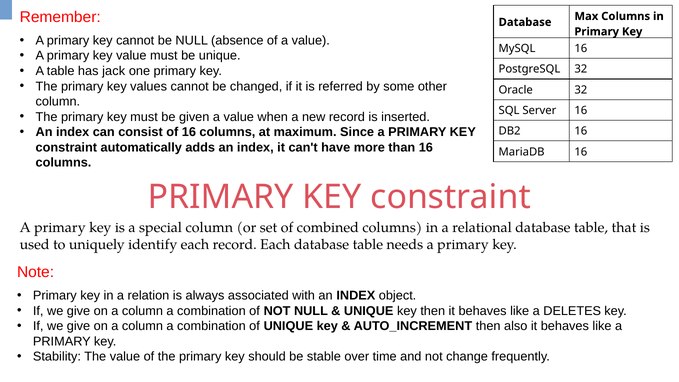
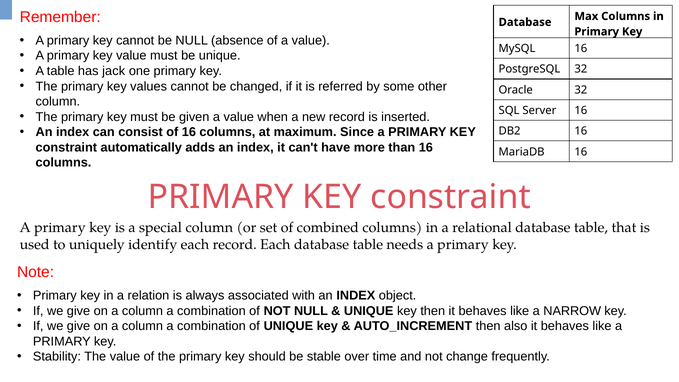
DELETES: DELETES -> NARROW
